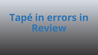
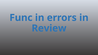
Tapé: Tapé -> Func
